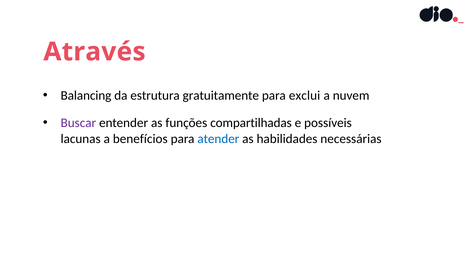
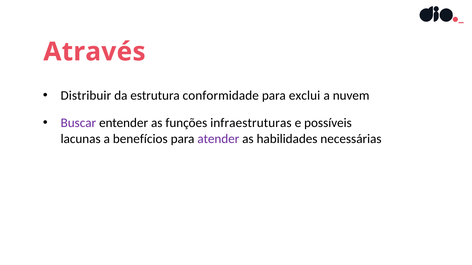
Balancing: Balancing -> Distribuir
gratuitamente: gratuitamente -> conformidade
compartilhadas: compartilhadas -> infraestruturas
atender colour: blue -> purple
